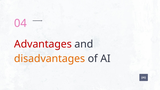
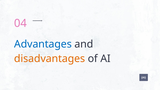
Advantages colour: red -> blue
